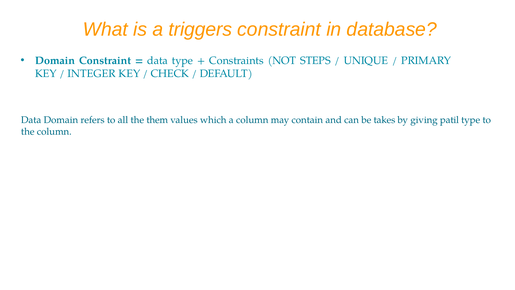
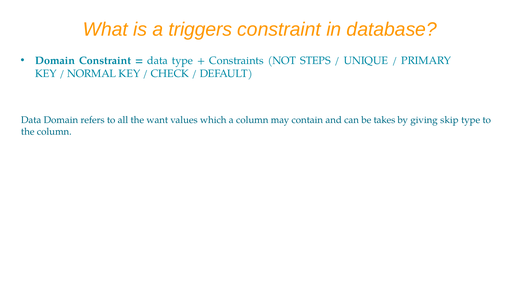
INTEGER: INTEGER -> NORMAL
them: them -> want
patil: patil -> skip
